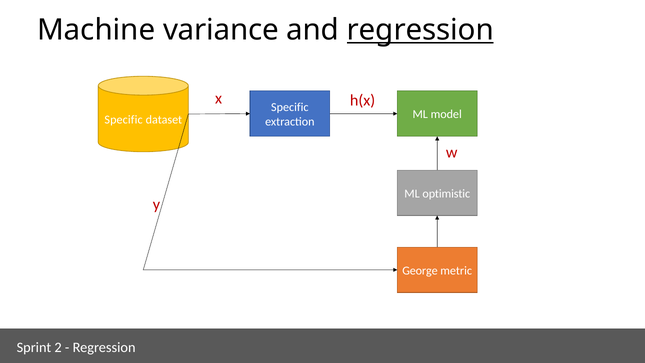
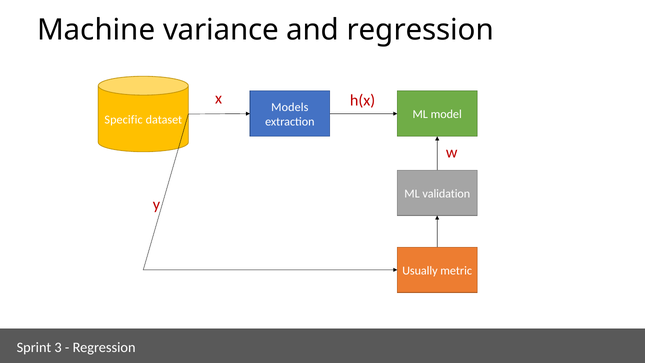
regression at (420, 30) underline: present -> none
Specific at (290, 107): Specific -> Models
optimistic: optimistic -> validation
George: George -> Usually
2: 2 -> 3
